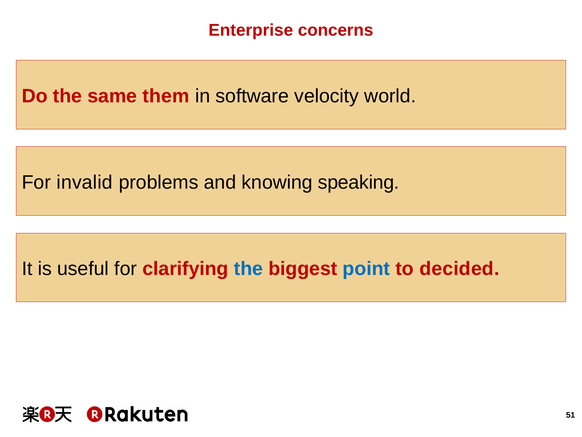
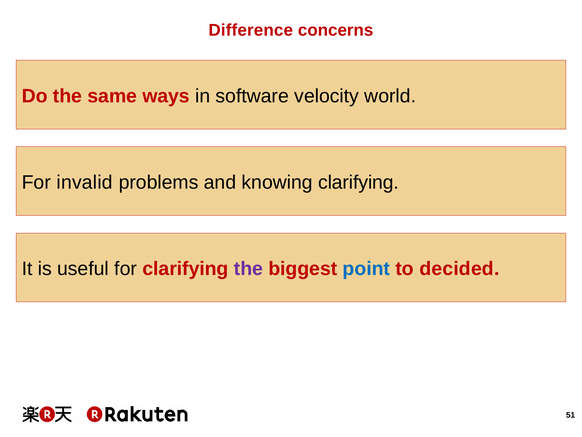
Enterprise: Enterprise -> Difference
them: them -> ways
knowing speaking: speaking -> clarifying
the at (248, 268) colour: blue -> purple
